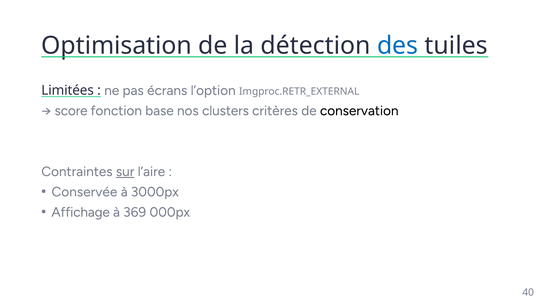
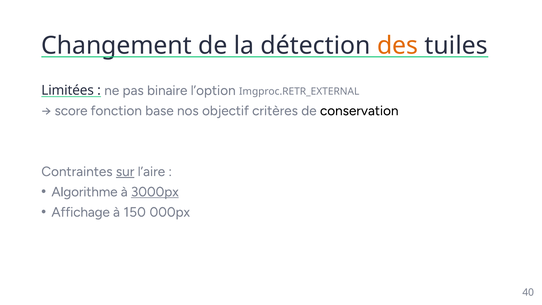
Optimisation: Optimisation -> Changement
des colour: blue -> orange
écrans: écrans -> binaire
clusters: clusters -> objectif
Conservée: Conservée -> Algorithme
3000px underline: none -> present
369: 369 -> 150
